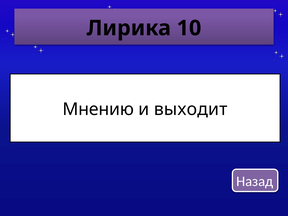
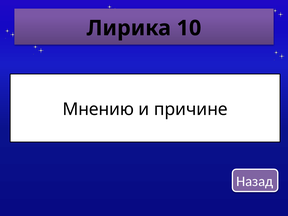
выходит: выходит -> причине
